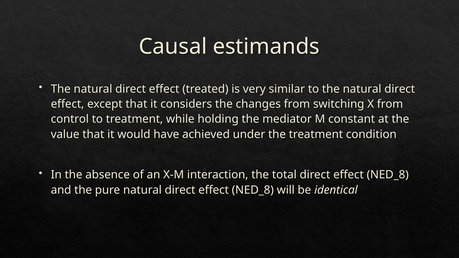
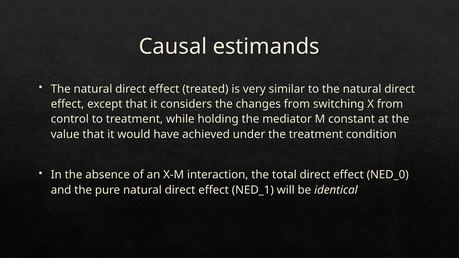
total direct effect NED_8: NED_8 -> NED_0
natural direct effect NED_8: NED_8 -> NED_1
